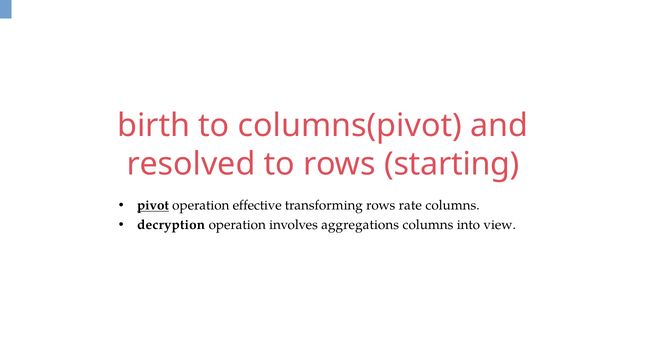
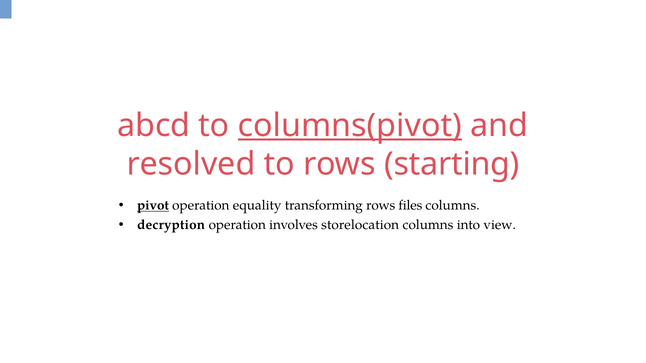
birth: birth -> abcd
columns(pivot underline: none -> present
effective: effective -> equality
rate: rate -> files
aggregations: aggregations -> storelocation
